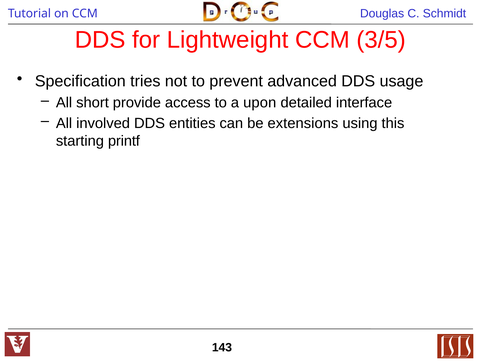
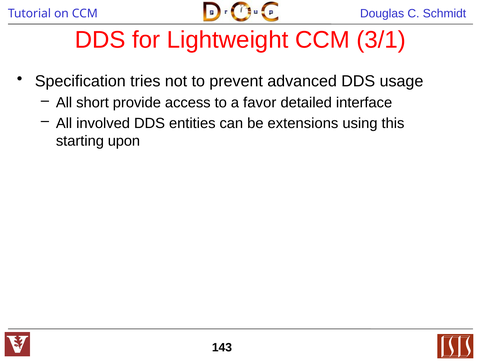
3/5: 3/5 -> 3/1
upon: upon -> favor
printf: printf -> upon
